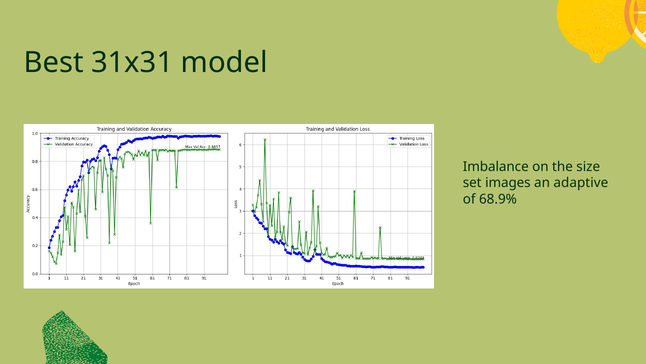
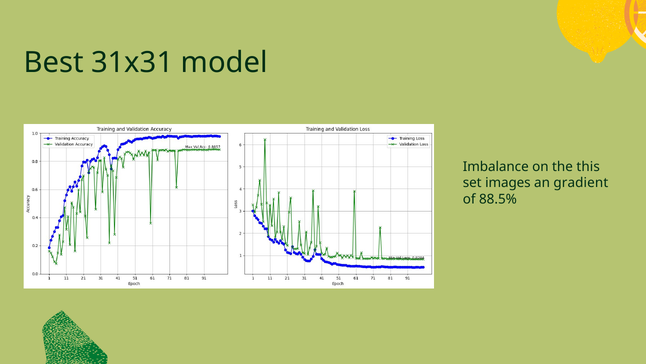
size: size -> this
adaptive: adaptive -> gradient
68.9%: 68.9% -> 88.5%
